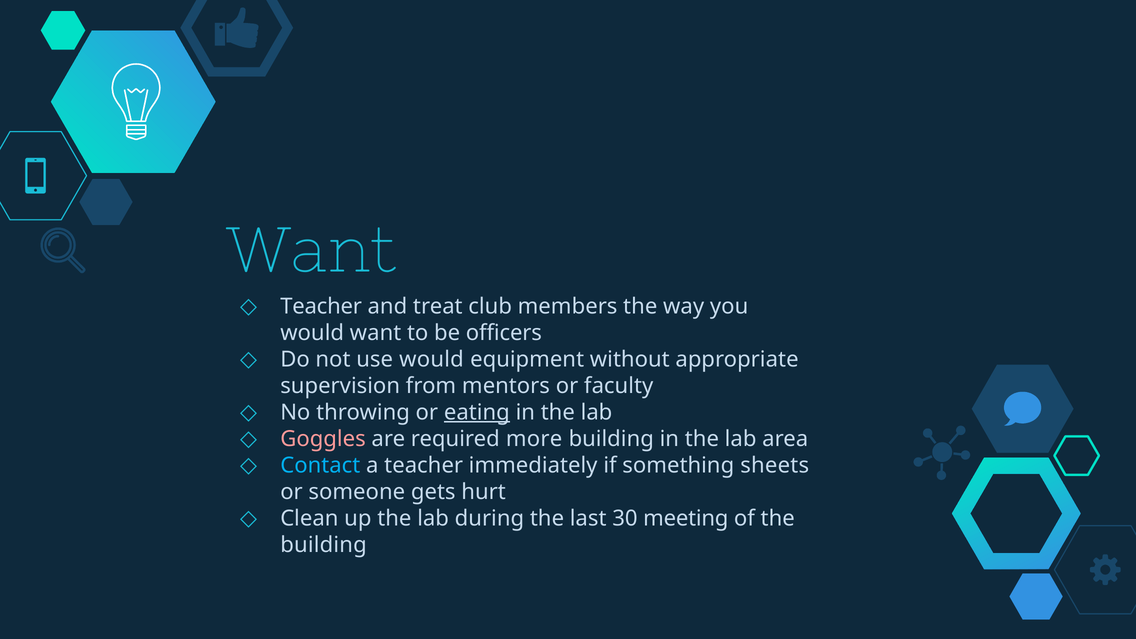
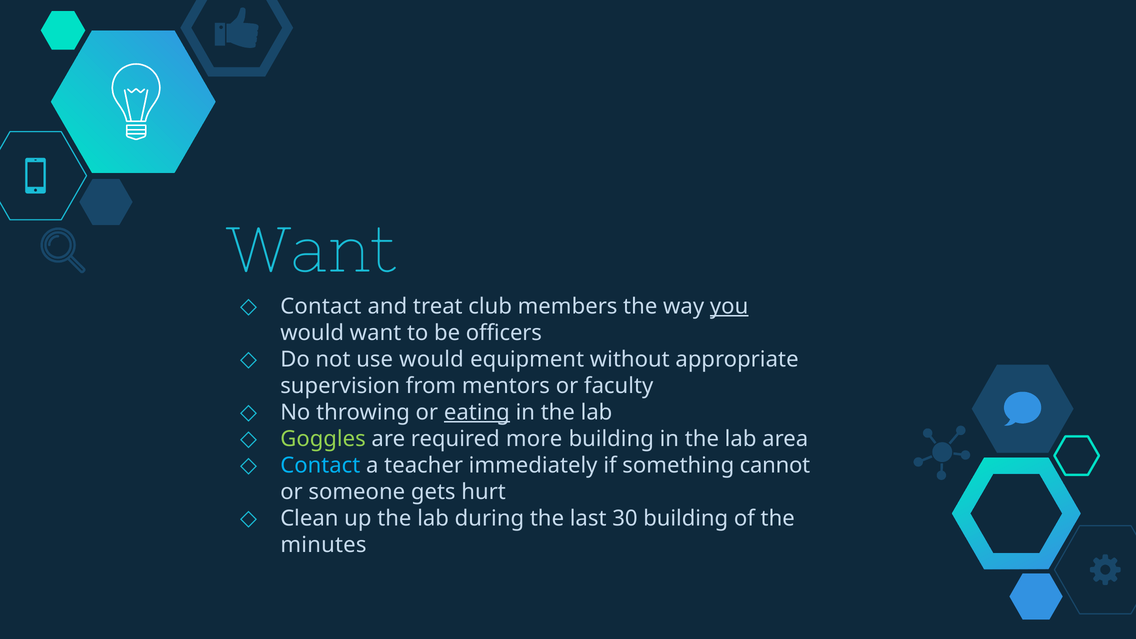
Teacher at (321, 306): Teacher -> Contact
you underline: none -> present
Goggles colour: pink -> light green
sheets: sheets -> cannot
30 meeting: meeting -> building
building at (324, 545): building -> minutes
